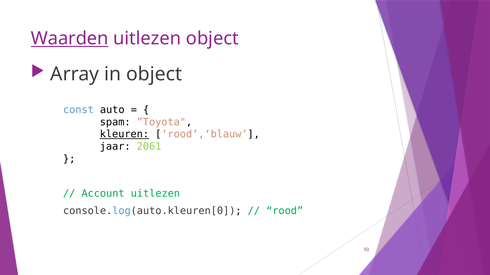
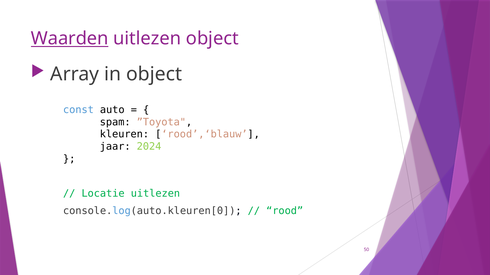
kleuren underline: present -> none
2061: 2061 -> 2024
Account: Account -> Locatie
